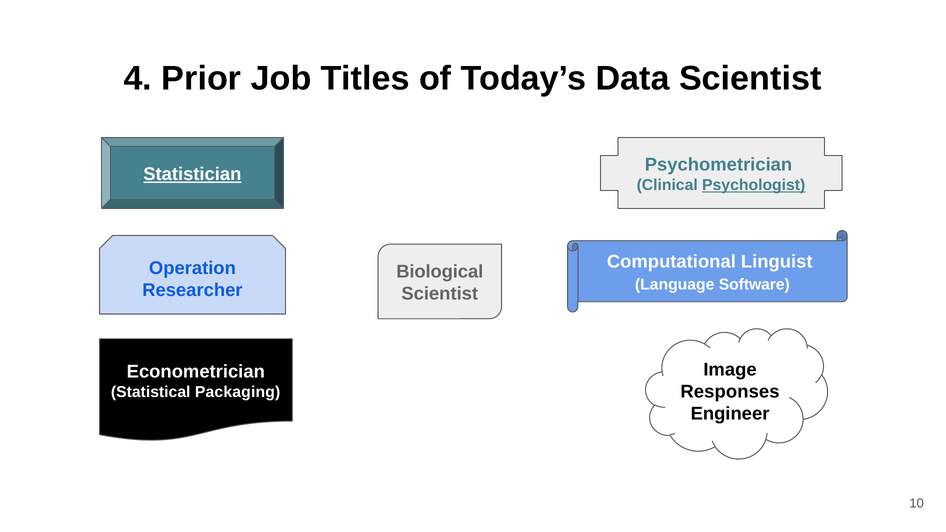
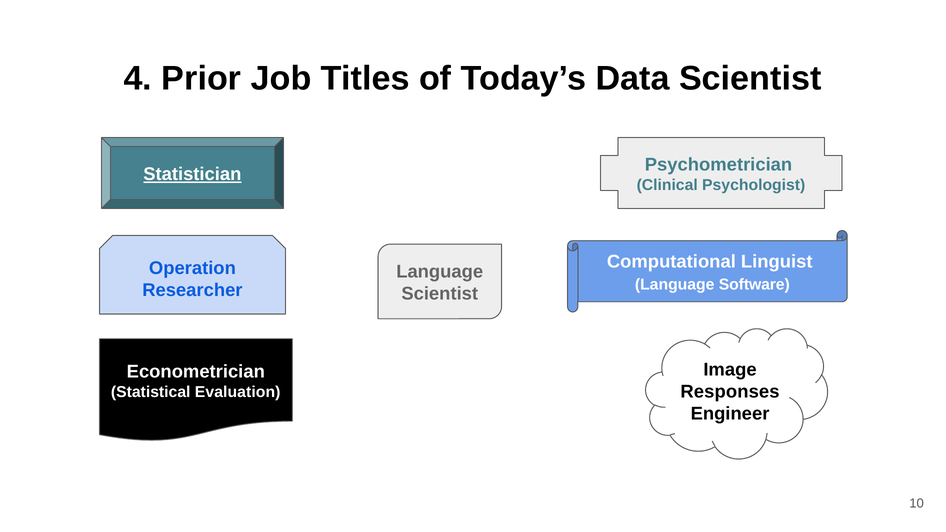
Psychologist underline: present -> none
Biological at (440, 272): Biological -> Language
Packaging: Packaging -> Evaluation
